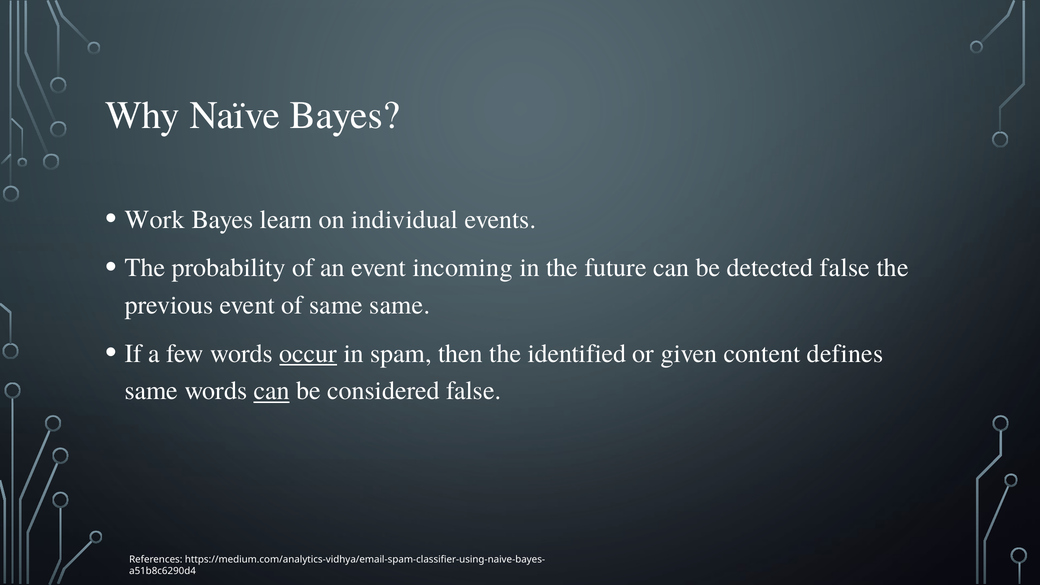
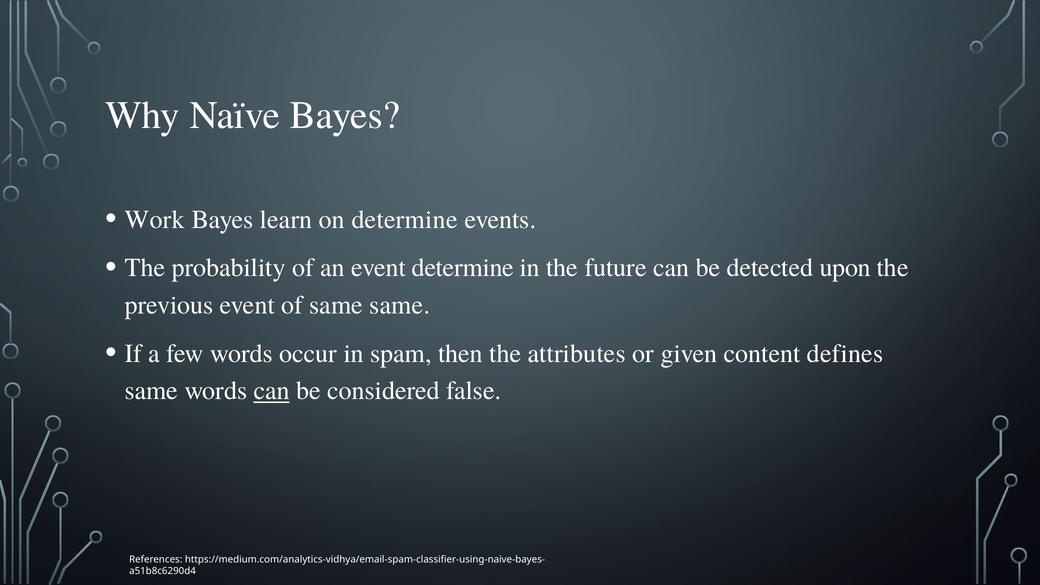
on individual: individual -> determine
event incoming: incoming -> determine
detected false: false -> upon
occur underline: present -> none
identified: identified -> attributes
